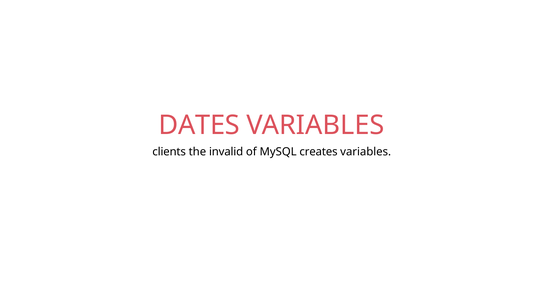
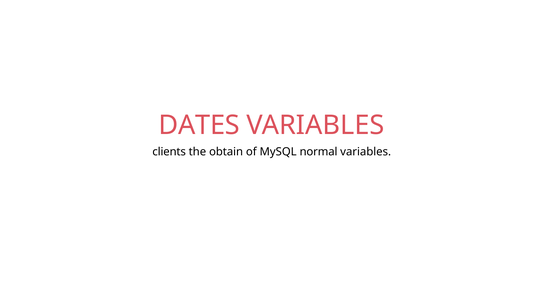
invalid: invalid -> obtain
creates: creates -> normal
